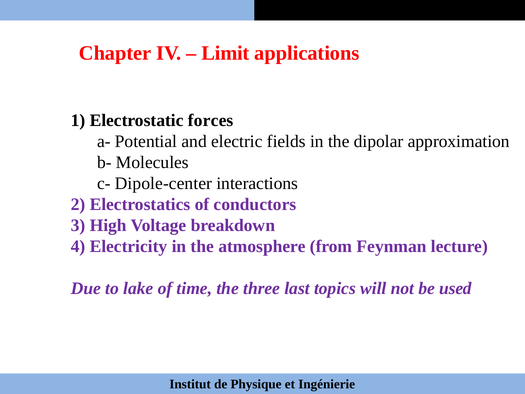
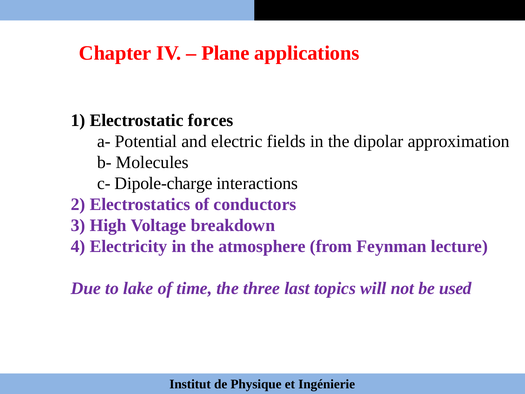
Limit: Limit -> Plane
Dipole-center: Dipole-center -> Dipole-charge
